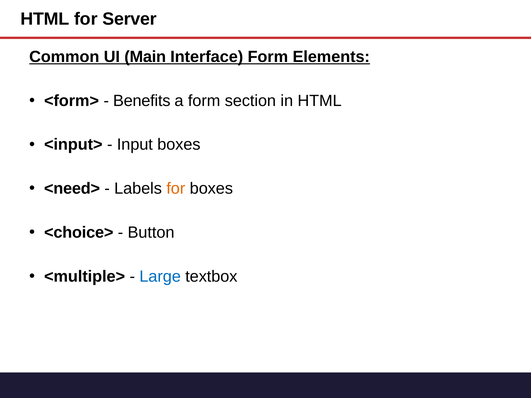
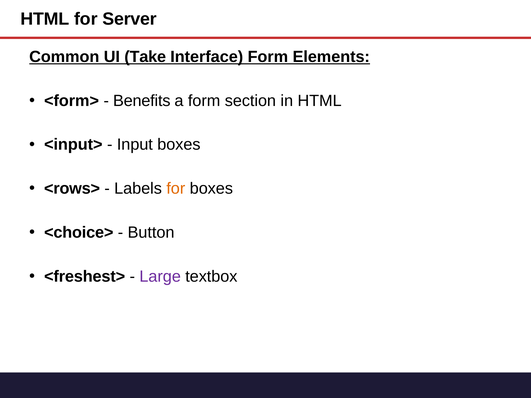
Main: Main -> Take
<need>: <need> -> <rows>
<multiple>: <multiple> -> <freshest>
Large colour: blue -> purple
